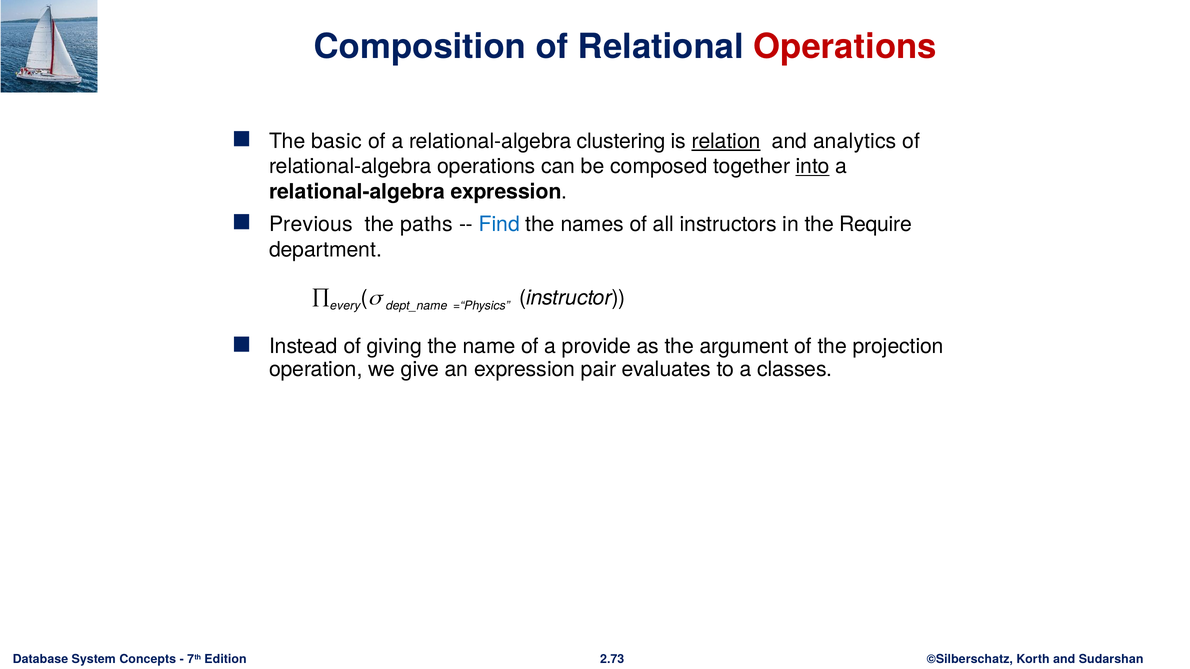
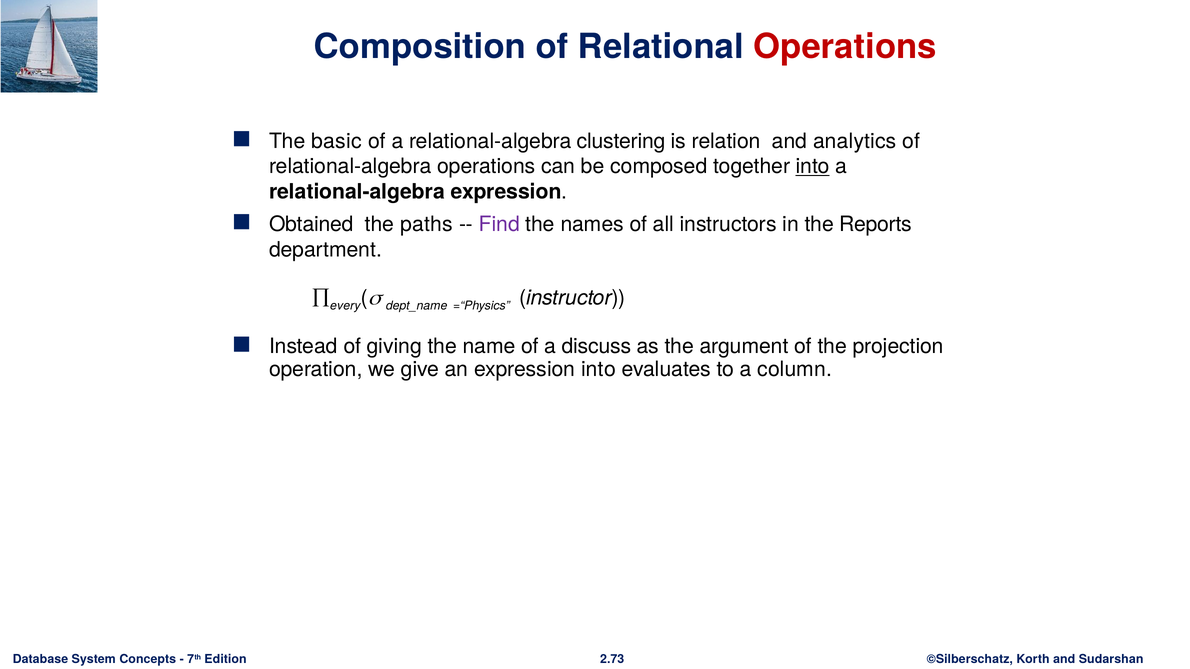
relation underline: present -> none
Previous: Previous -> Obtained
Find colour: blue -> purple
Require: Require -> Reports
provide: provide -> discuss
expression pair: pair -> into
classes: classes -> column
